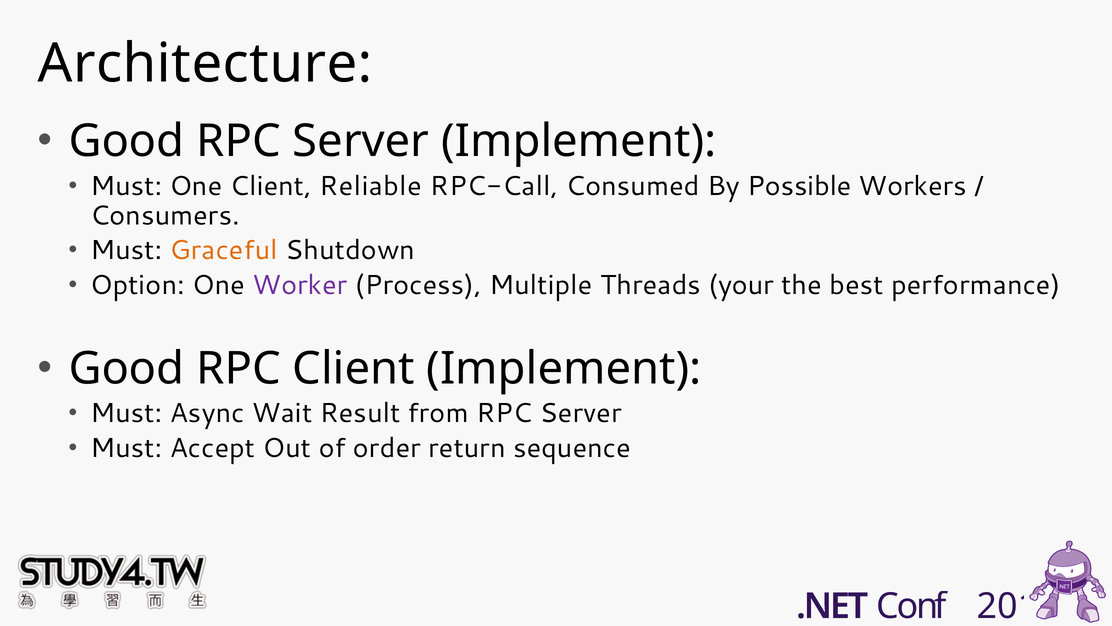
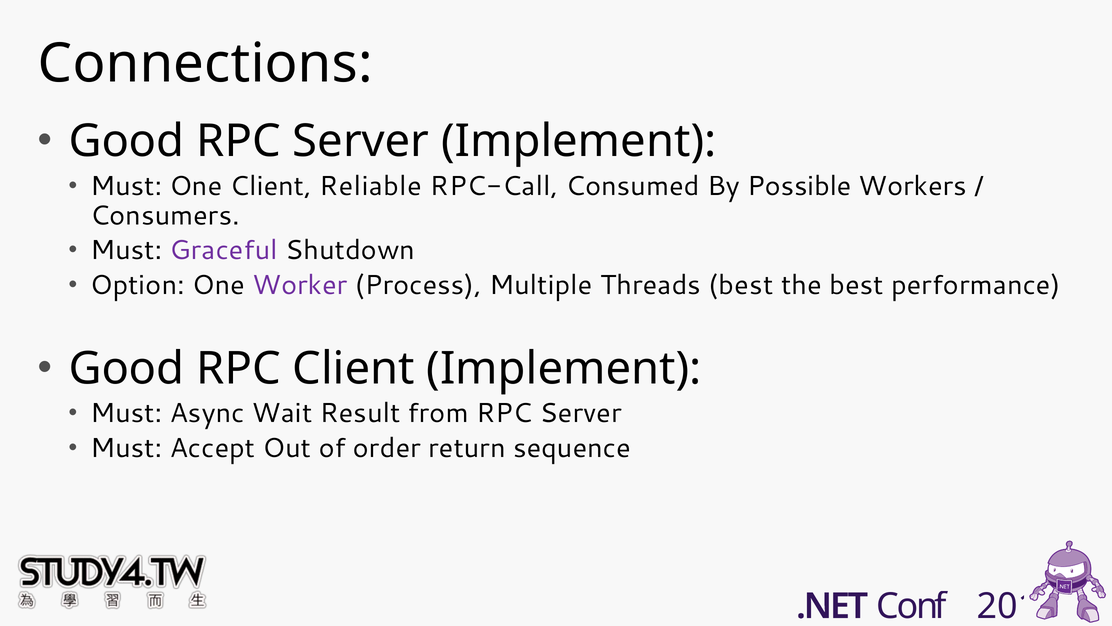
Architecture: Architecture -> Connections
Graceful colour: orange -> purple
Threads your: your -> best
